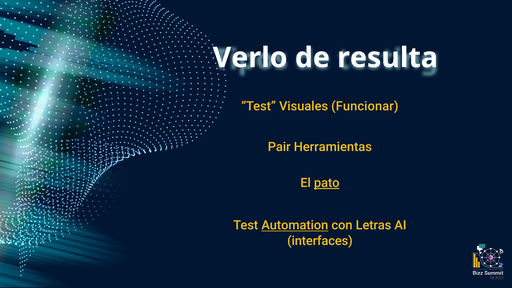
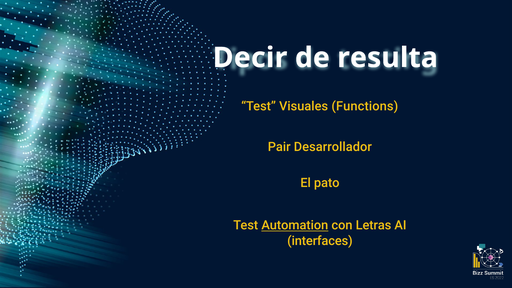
Verlo: Verlo -> Decir
Funcionar: Funcionar -> Functions
Herramientas: Herramientas -> Desarrollador
pato underline: present -> none
